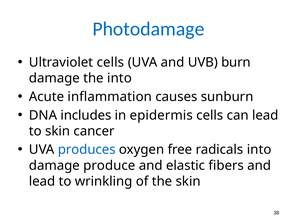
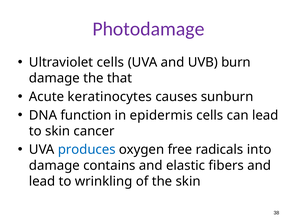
Photodamage colour: blue -> purple
the into: into -> that
inflammation: inflammation -> keratinocytes
includes: includes -> function
produce: produce -> contains
